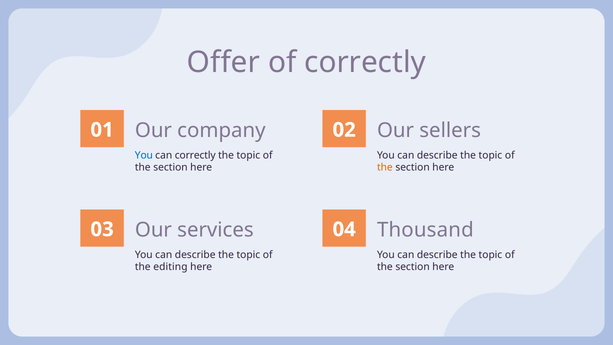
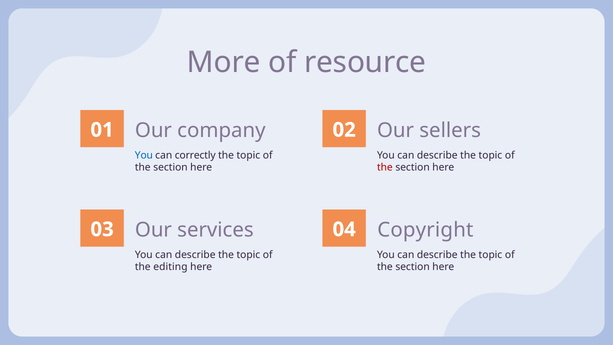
Offer: Offer -> More
of correctly: correctly -> resource
the at (385, 167) colour: orange -> red
Thousand: Thousand -> Copyright
